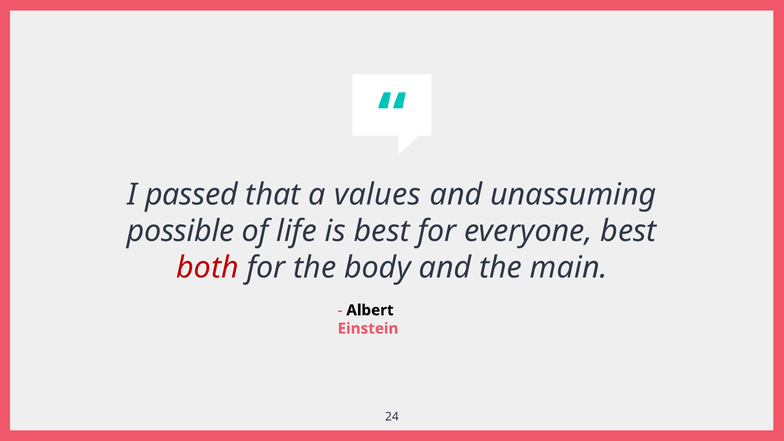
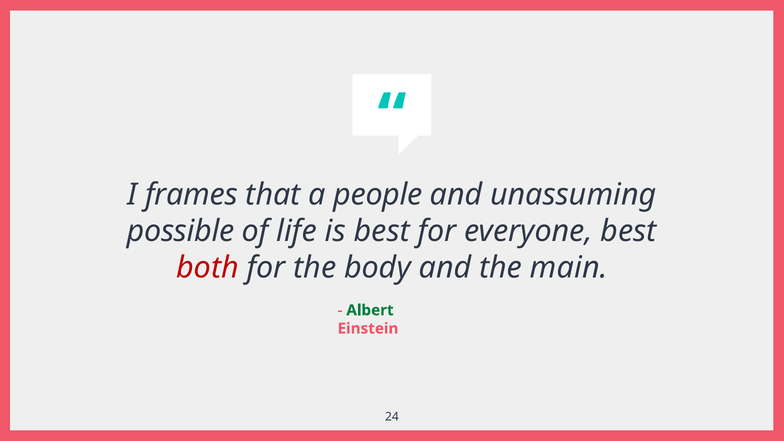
passed: passed -> frames
values: values -> people
Albert colour: black -> green
